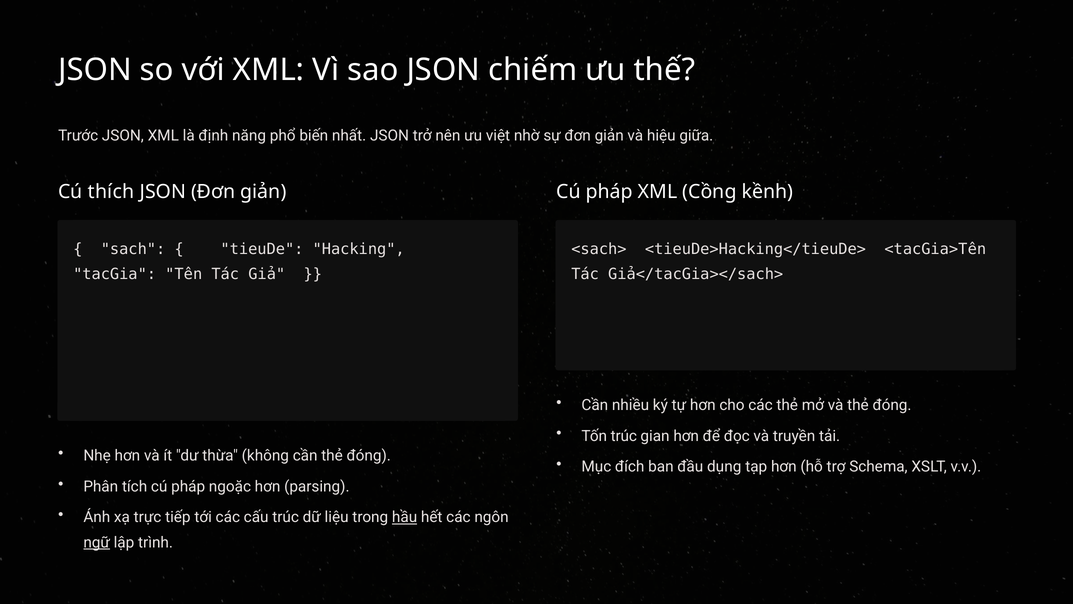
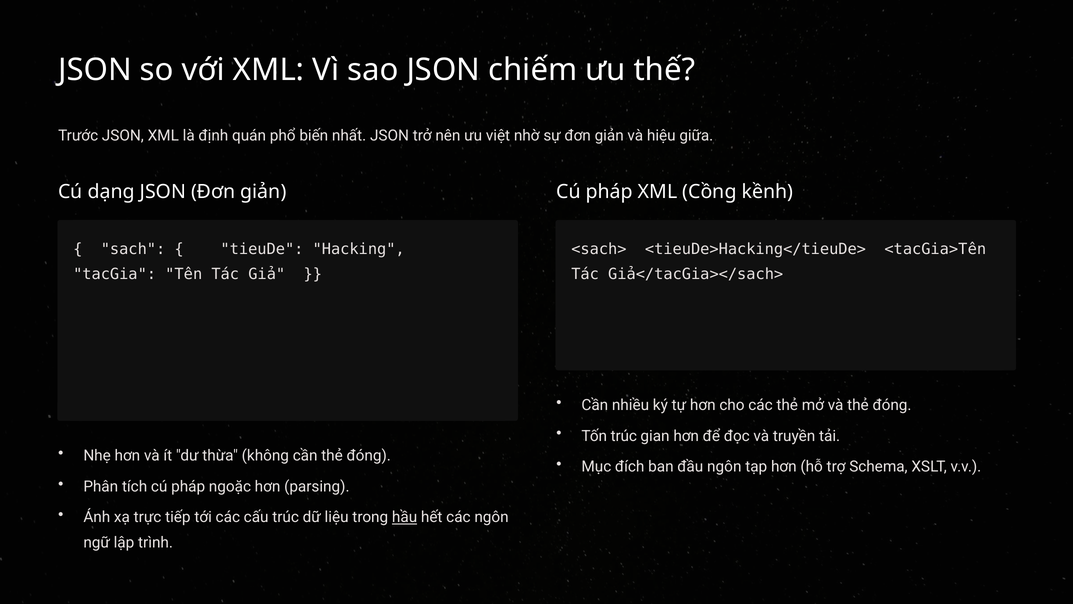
năng: năng -> quán
thích: thích -> dạng
đầu dụng: dụng -> ngôn
ngữ underline: present -> none
